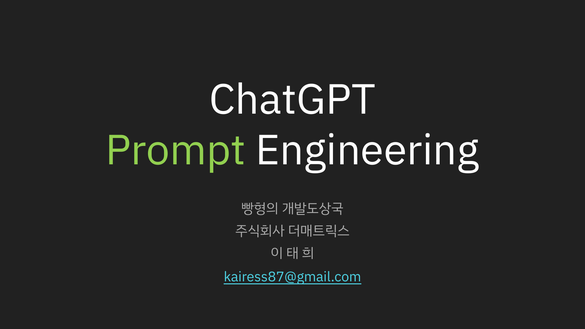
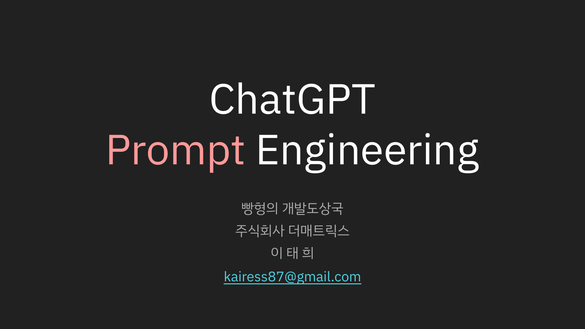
Prompt colour: light green -> pink
